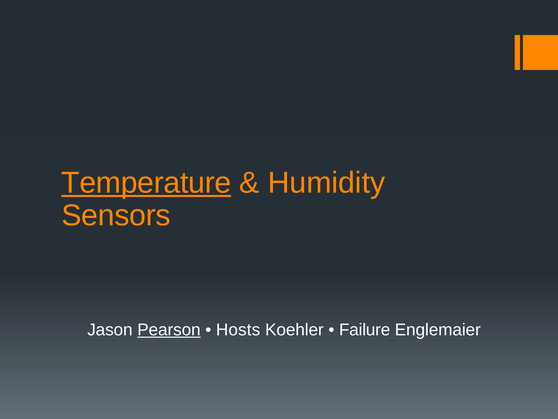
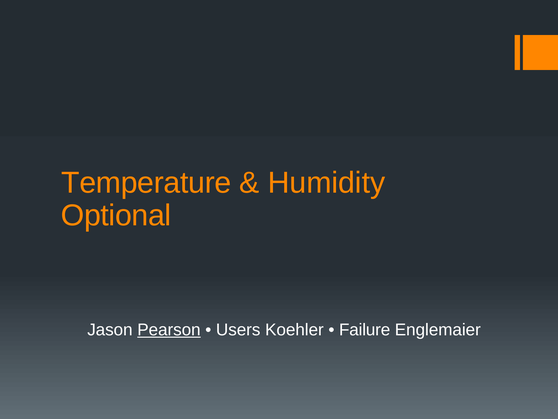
Temperature underline: present -> none
Sensors: Sensors -> Optional
Hosts: Hosts -> Users
